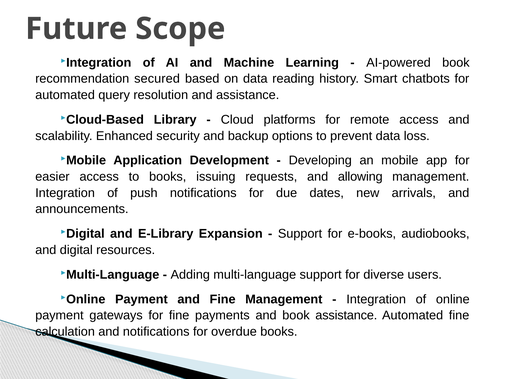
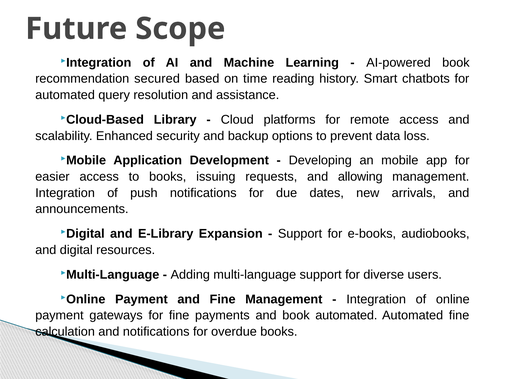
on data: data -> time
book assistance: assistance -> automated
